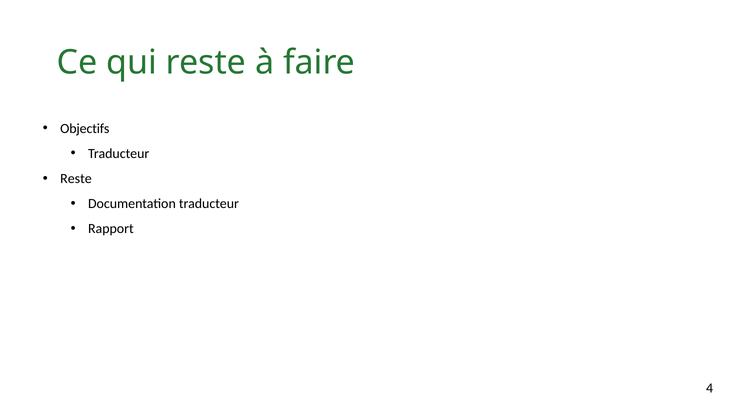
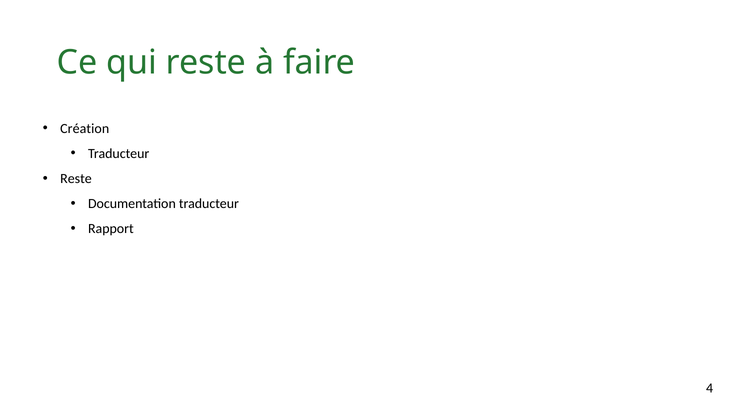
Objectifs: Objectifs -> Création
